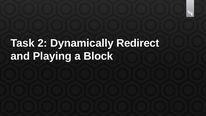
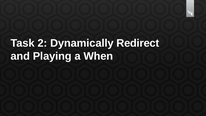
Block: Block -> When
